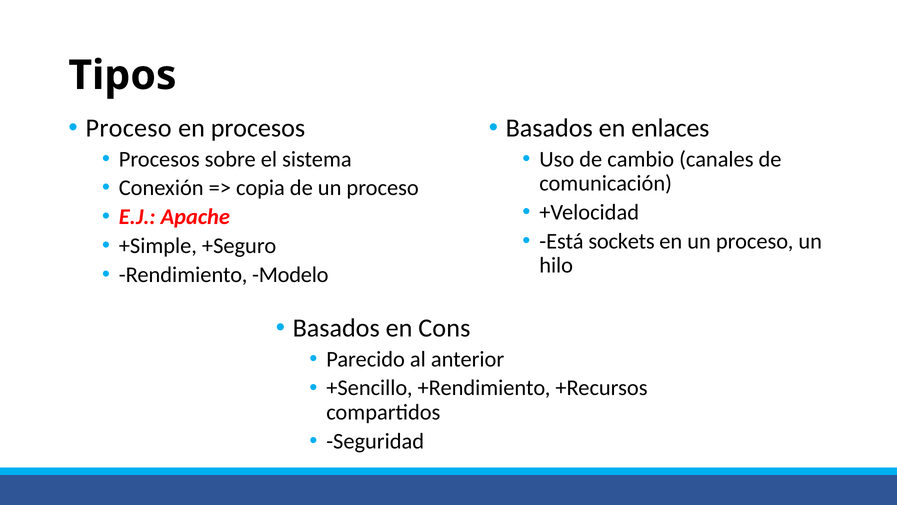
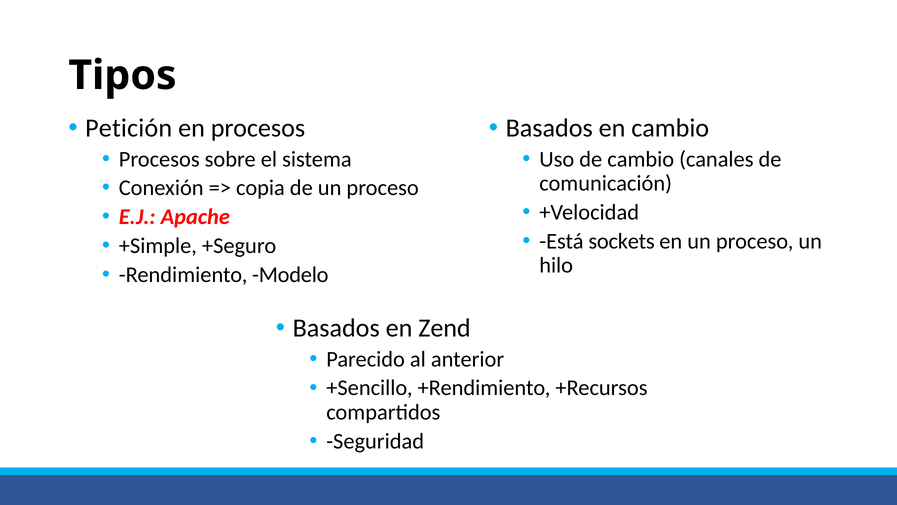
Proceso at (129, 128): Proceso -> Petición
en enlaces: enlaces -> cambio
Cons: Cons -> Zend
